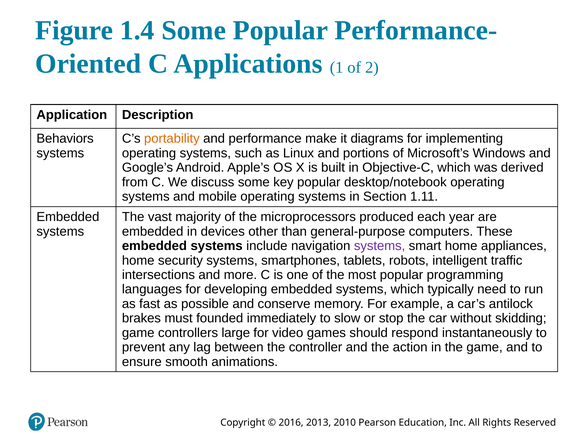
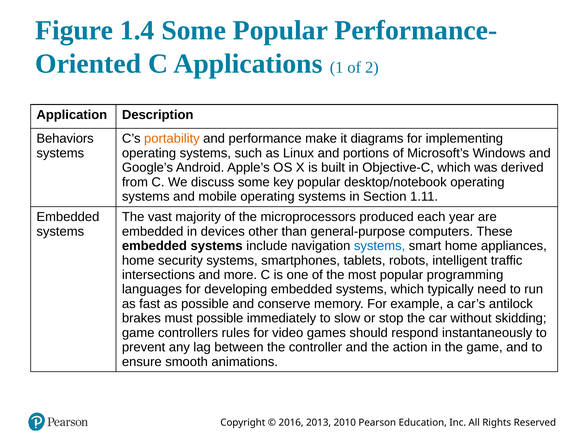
systems at (380, 246) colour: purple -> blue
must founded: founded -> possible
large: large -> rules
